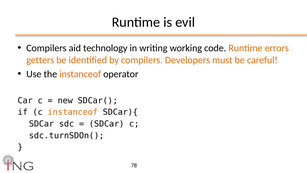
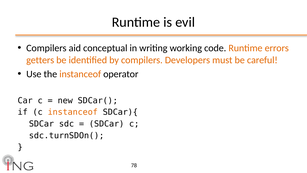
technology: technology -> conceptual
